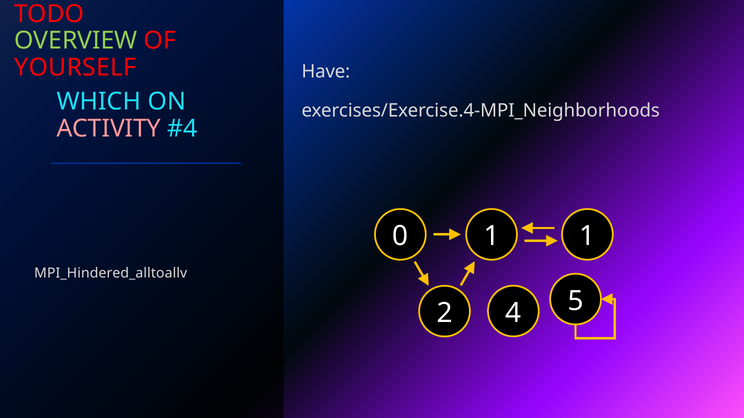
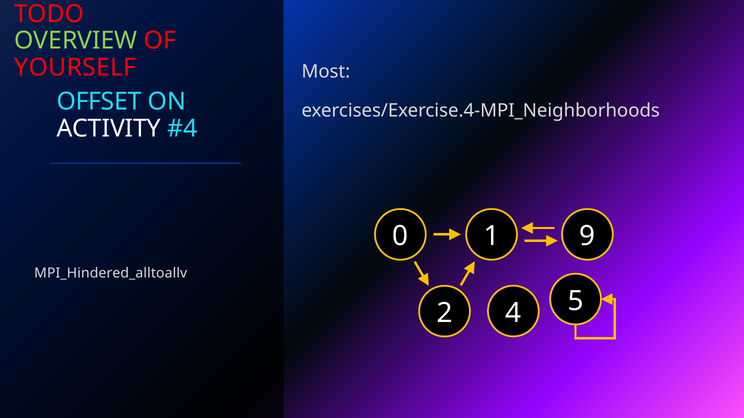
Have: Have -> Most
WHICH: WHICH -> OFFSET
ACTIVITY colour: pink -> white
1 1: 1 -> 9
